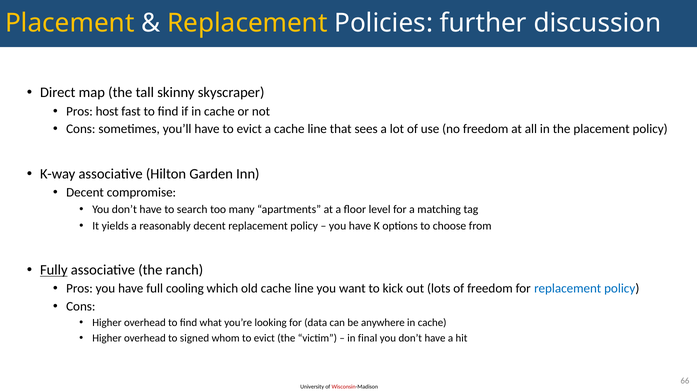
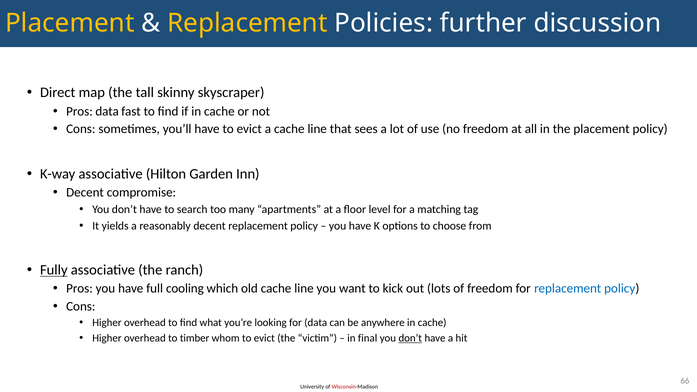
Pros host: host -> data
signed: signed -> timber
don’t at (410, 338) underline: none -> present
